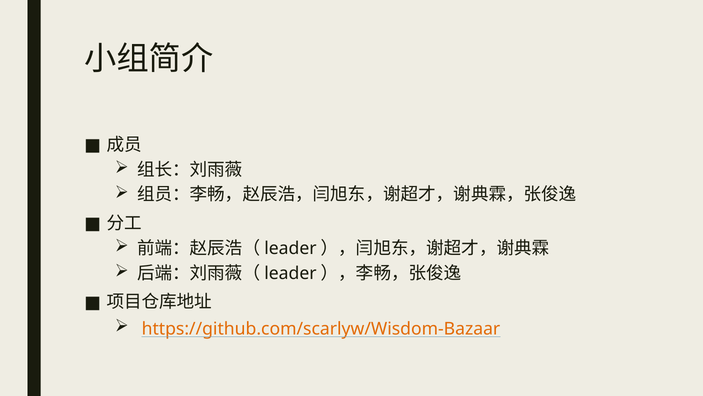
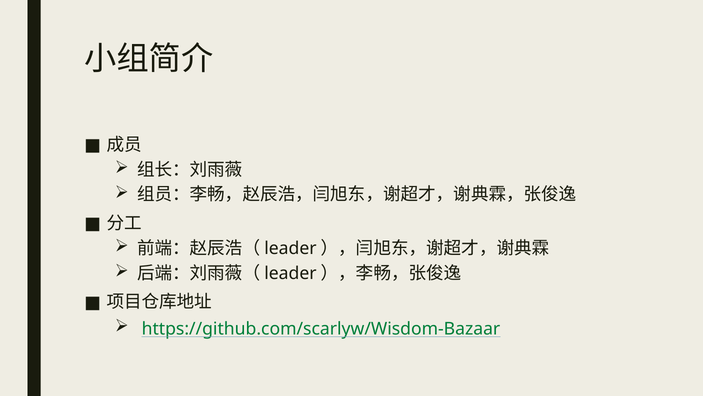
https://github.com/scarlyw/Wisdom-Bazaar colour: orange -> green
